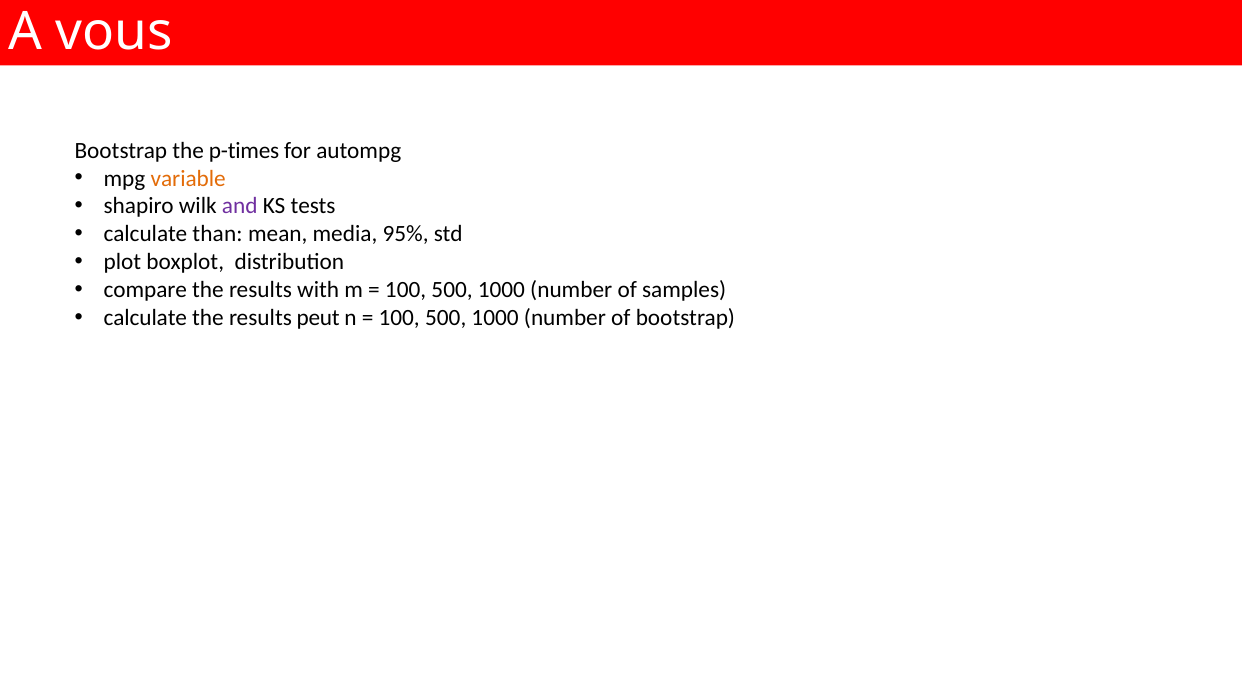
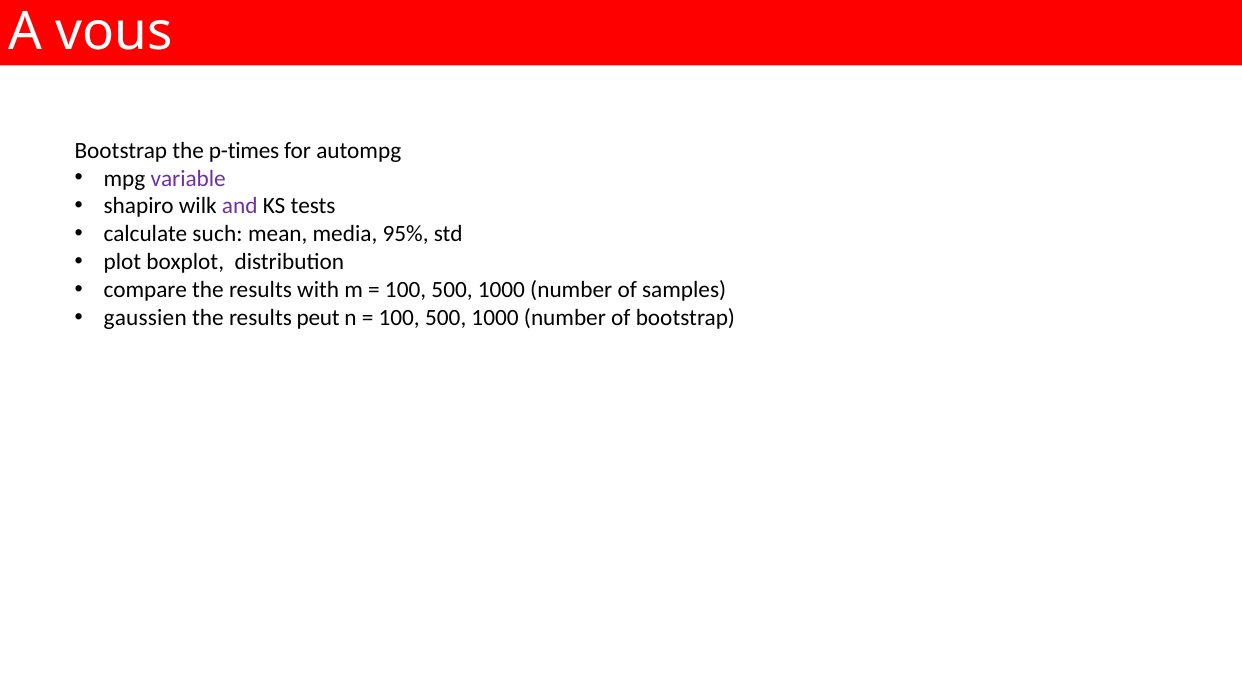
variable colour: orange -> purple
than: than -> such
calculate at (145, 318): calculate -> gaussien
